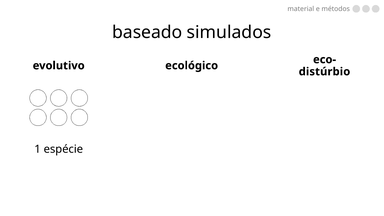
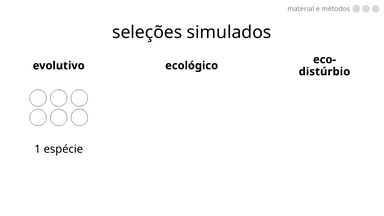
baseado: baseado -> seleções
